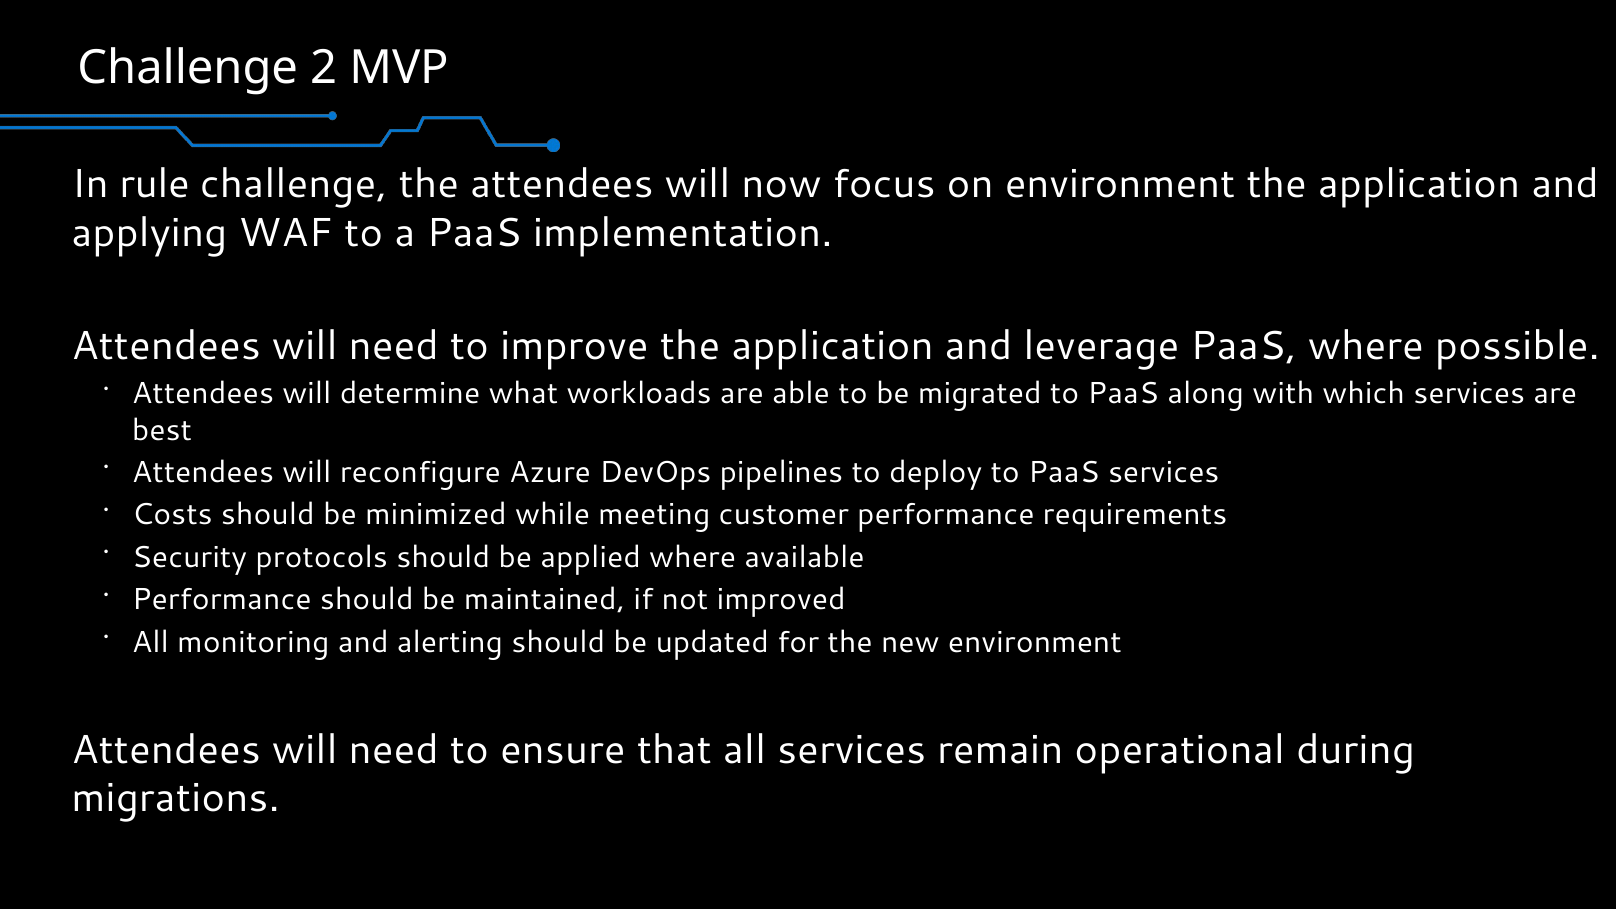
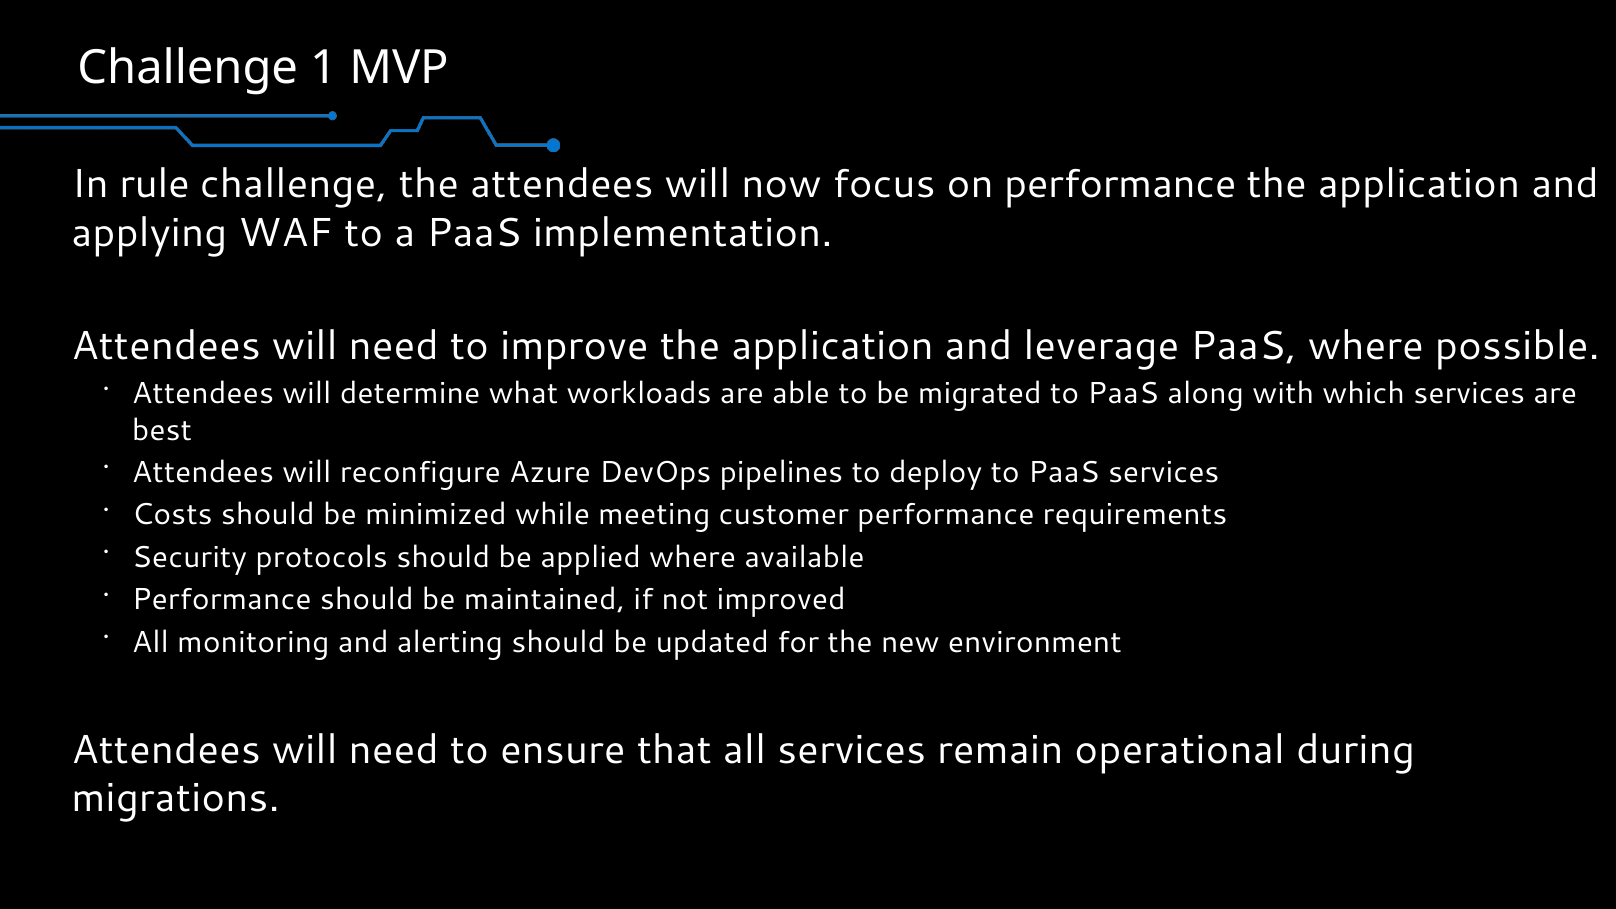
2: 2 -> 1
on environment: environment -> performance
